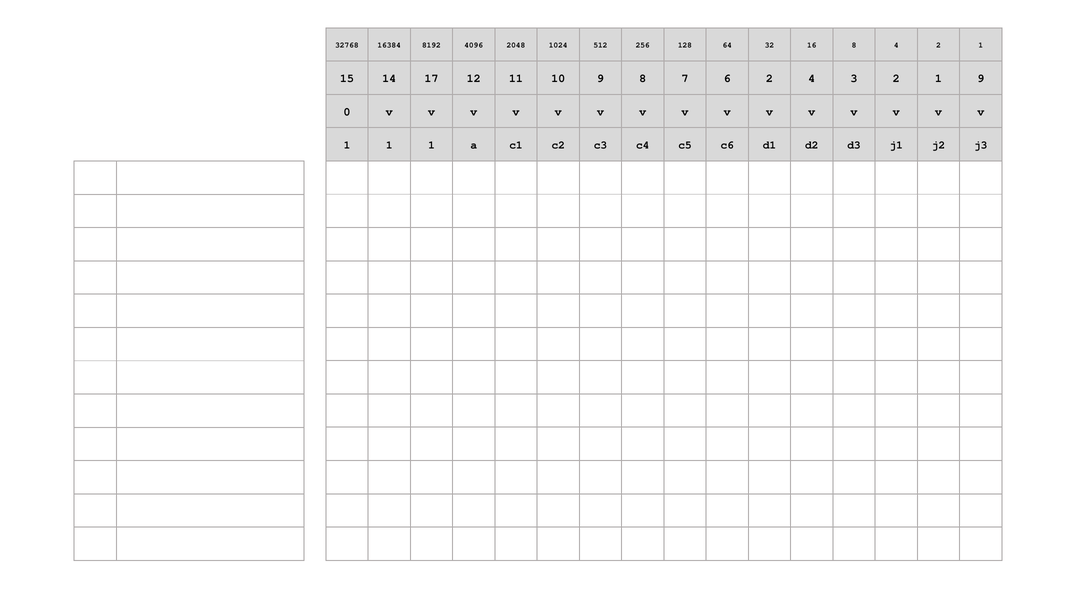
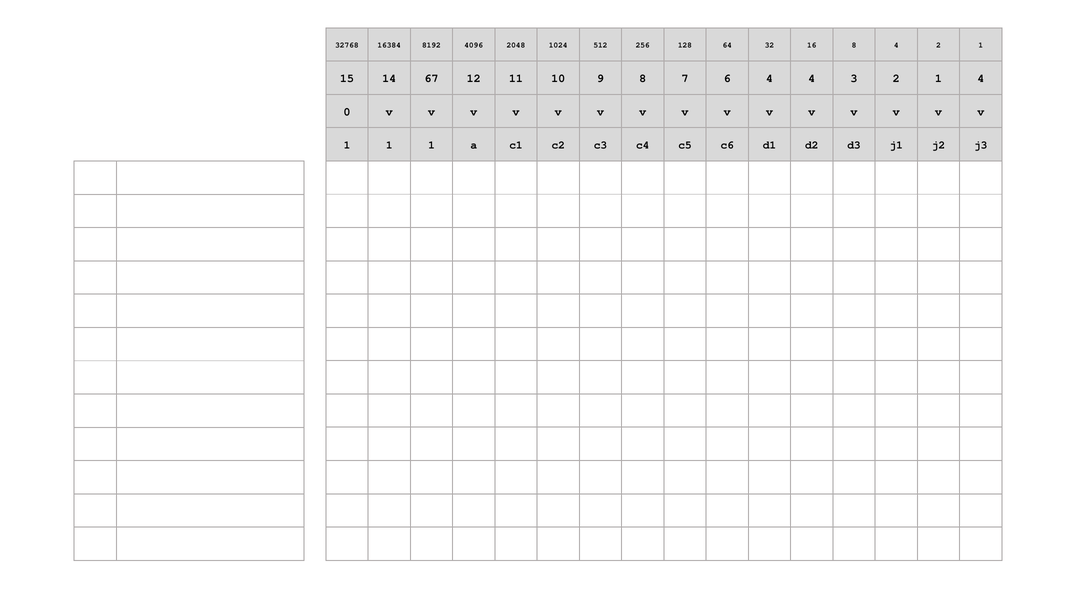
17: 17 -> 67
6 2: 2 -> 4
1 9: 9 -> 4
